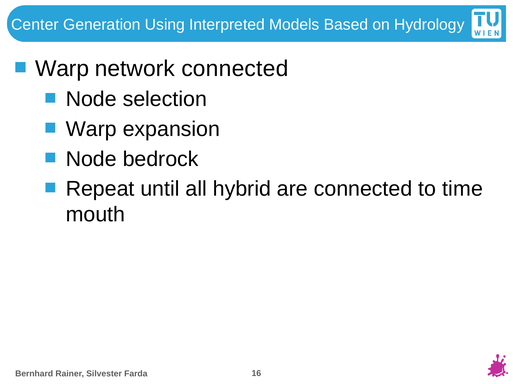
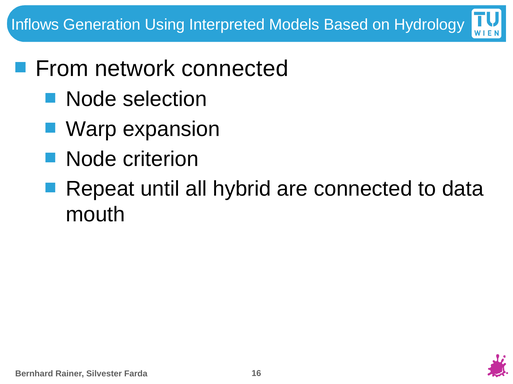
Center: Center -> Inflows
Warp at (62, 69): Warp -> From
bedrock: bedrock -> criterion
time: time -> data
